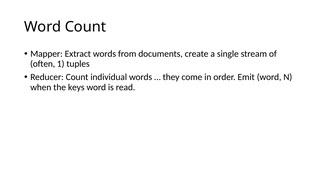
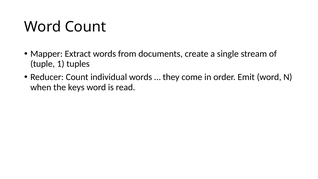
often: often -> tuple
